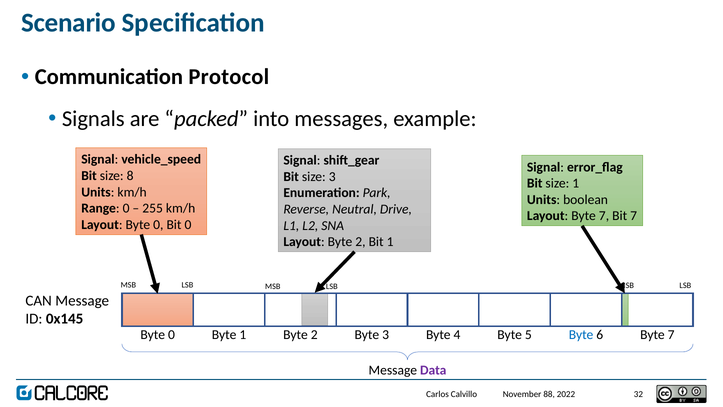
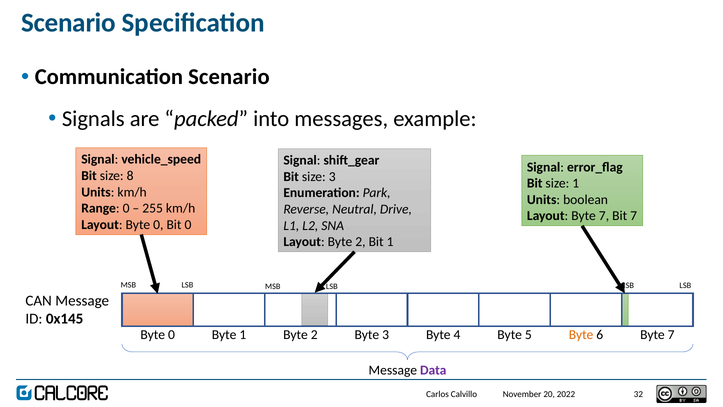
Communication Protocol: Protocol -> Scenario
Byte at (581, 334) colour: blue -> orange
88: 88 -> 20
